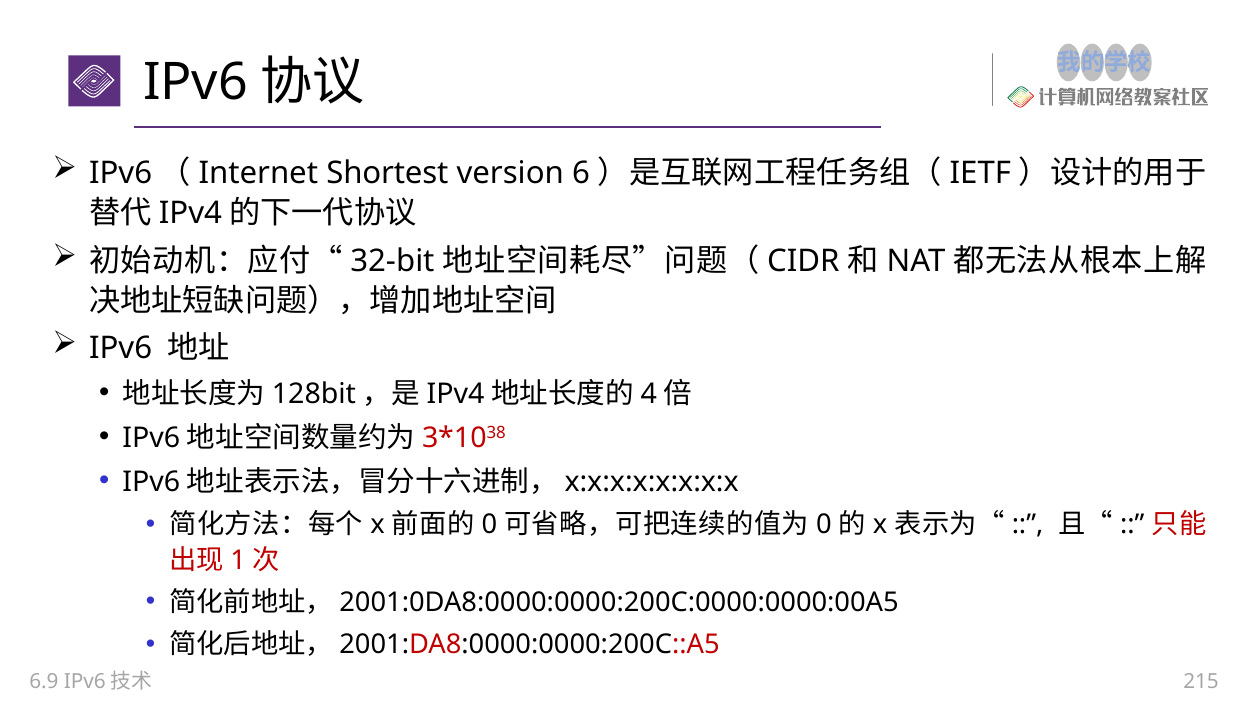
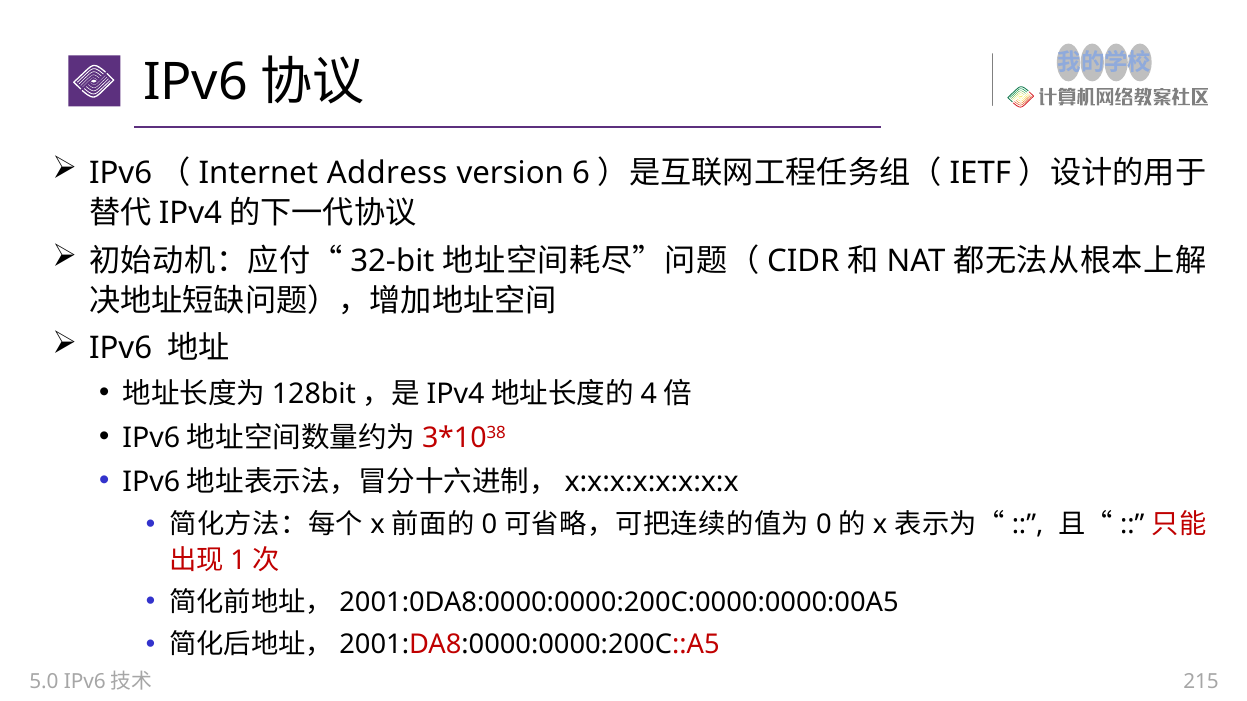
Shortest: Shortest -> Address
6.9: 6.9 -> 5.0
